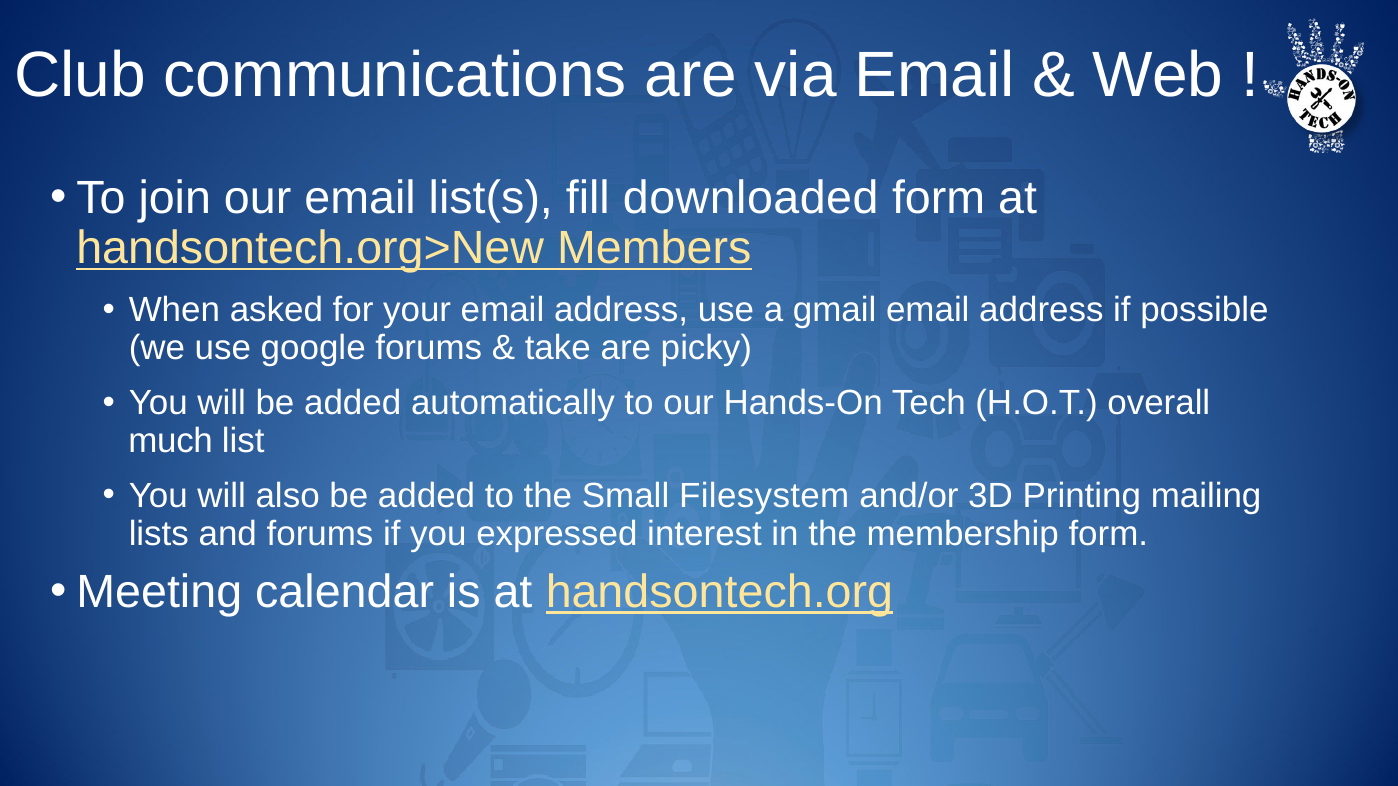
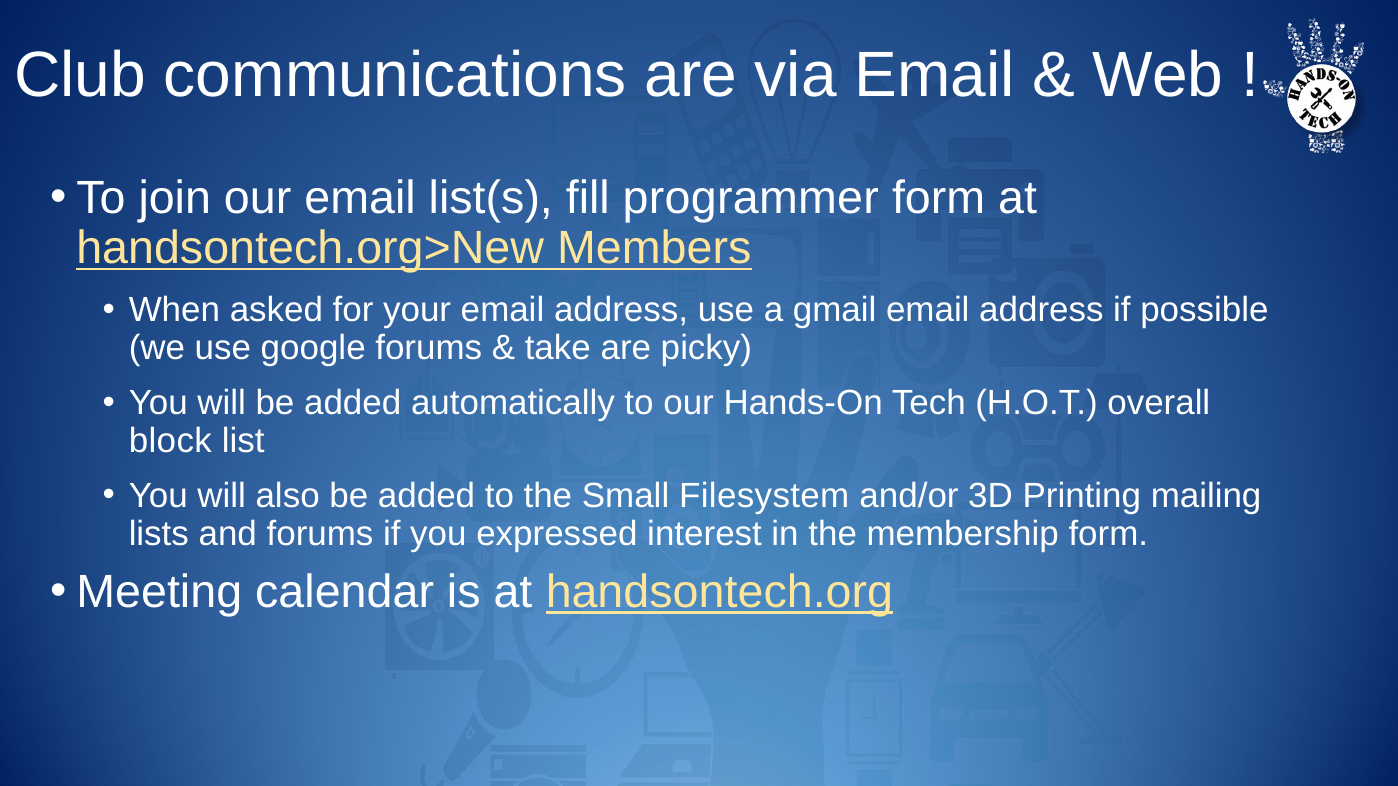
downloaded: downloaded -> programmer
much: much -> block
